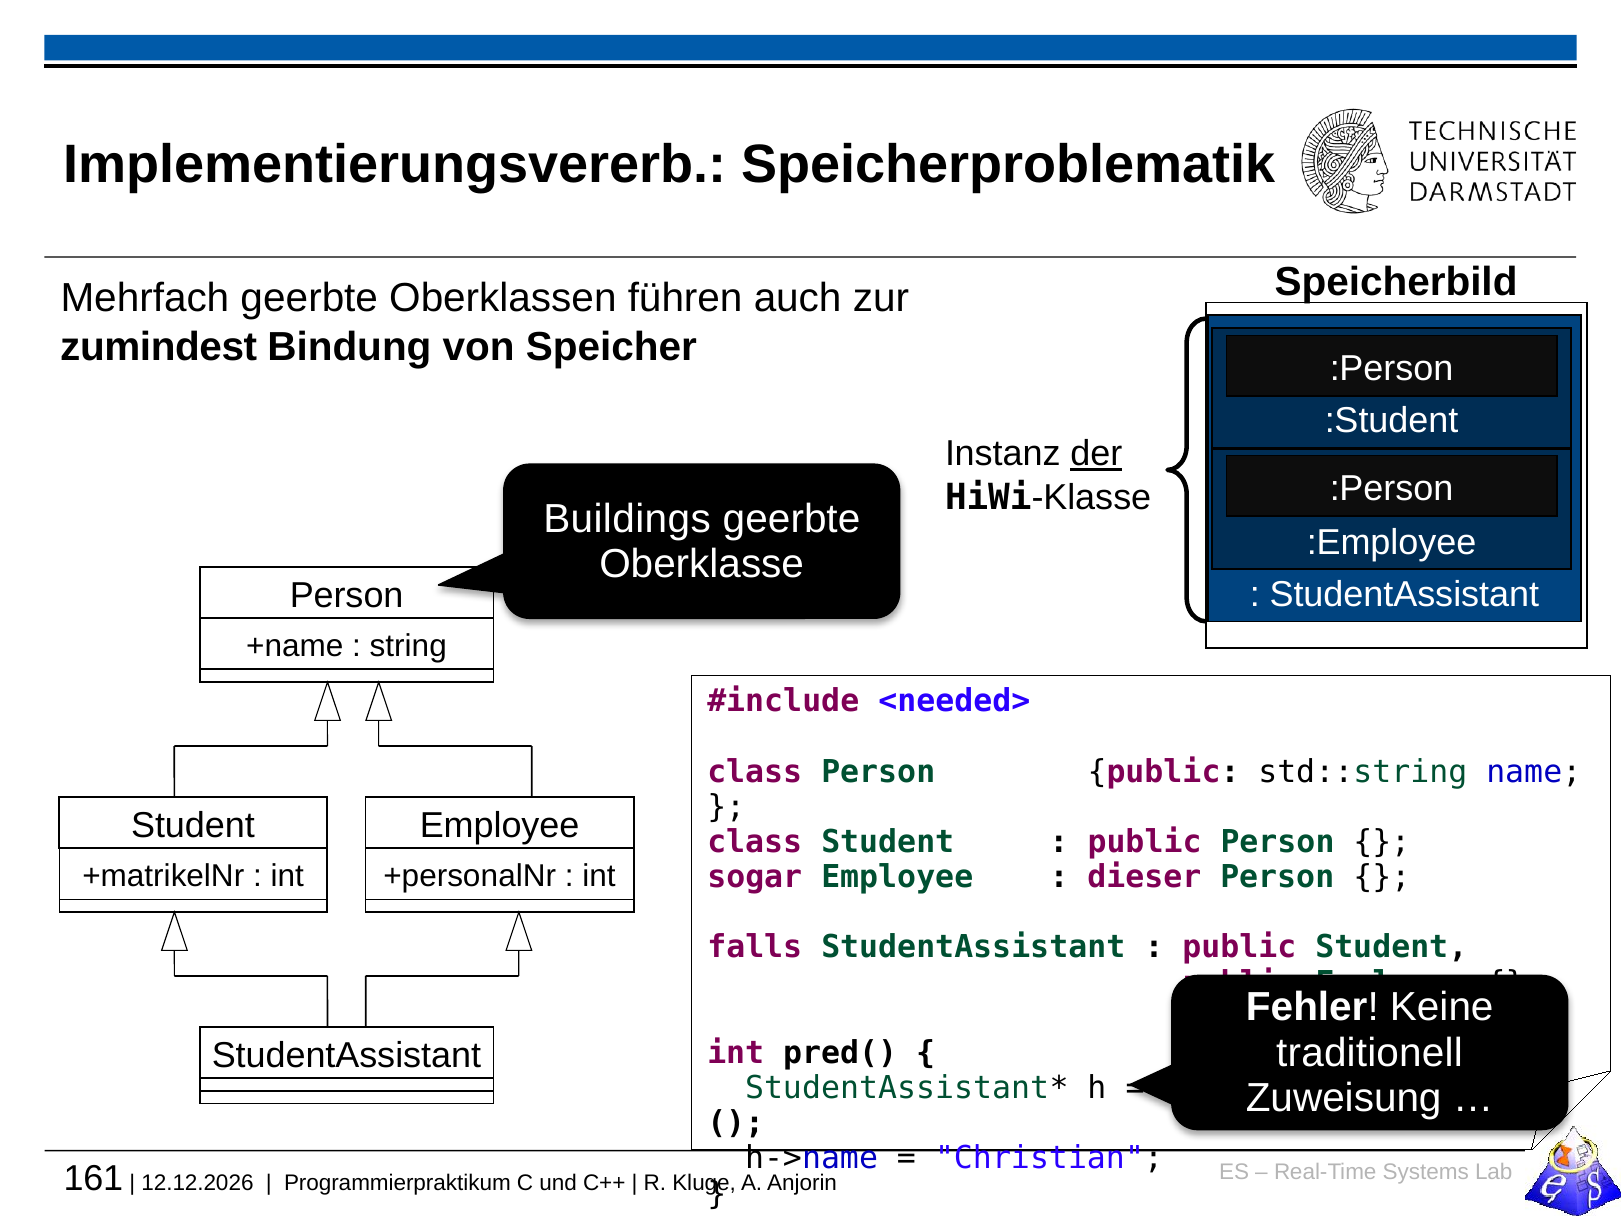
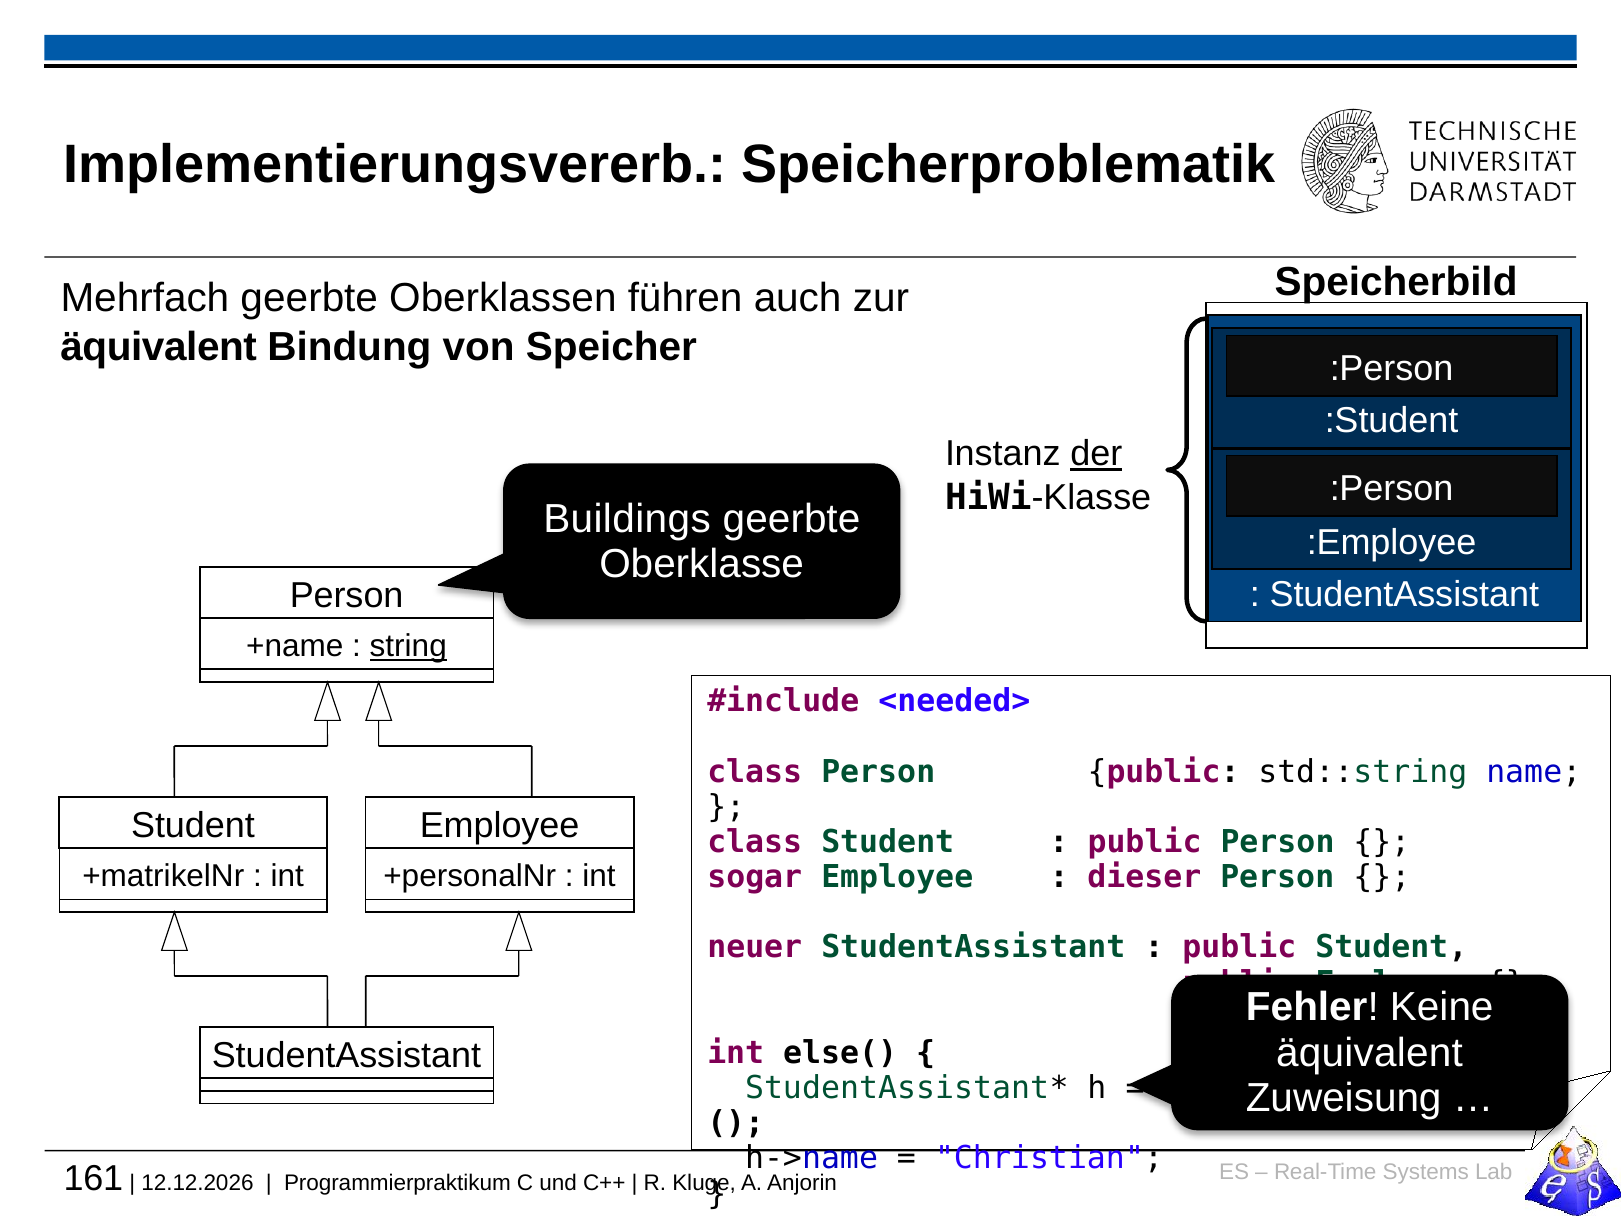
zumindest at (159, 347): zumindest -> äquivalent
string underline: none -> present
falls: falls -> neuer
traditionell at (1370, 1052): traditionell -> äquivalent
pred(: pred( -> else(
